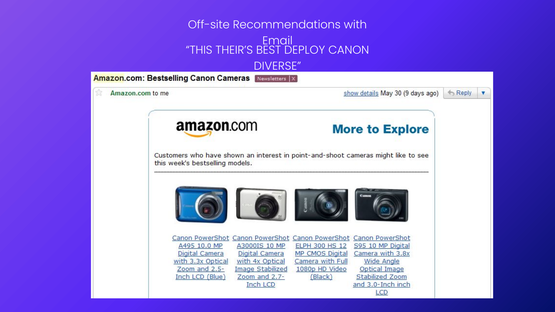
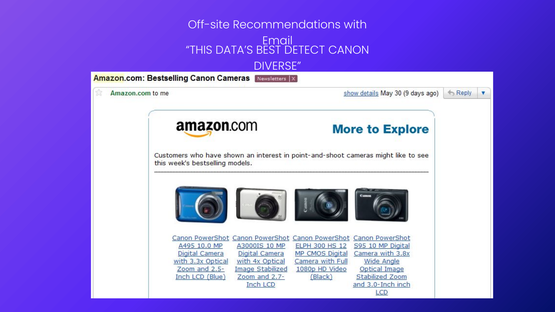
THEIR’S: THEIR’S -> DATA’S
DEPLOY: DEPLOY -> DETECT
